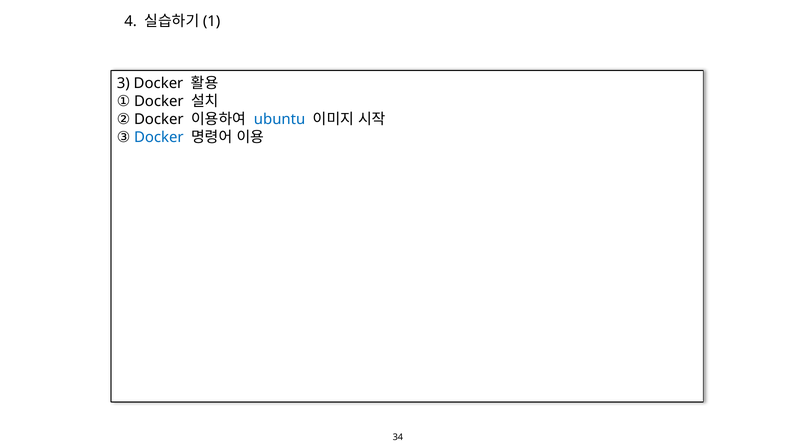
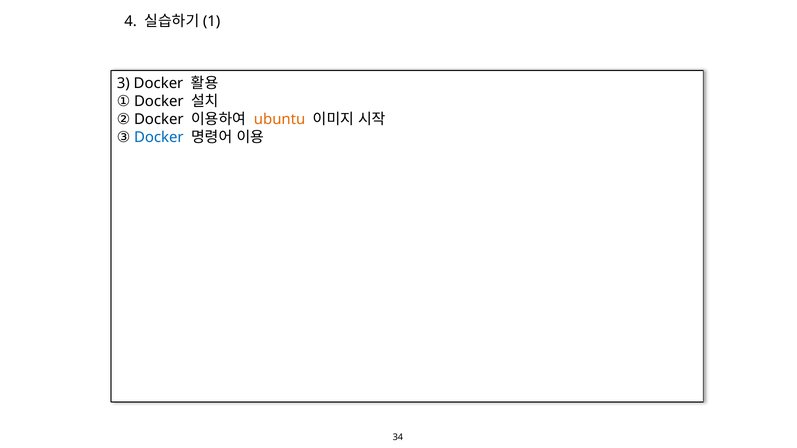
ubuntu colour: blue -> orange
